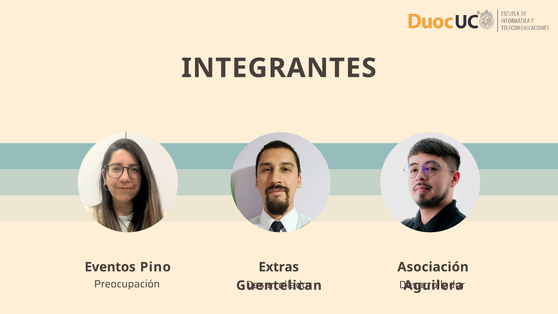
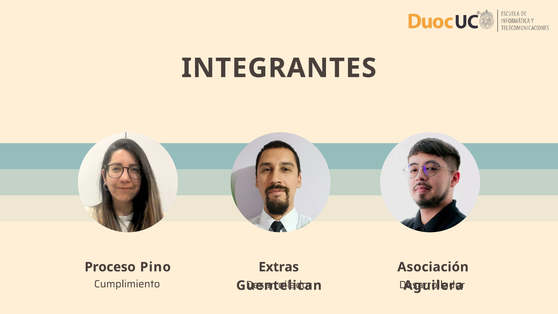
Eventos: Eventos -> Proceso
Preocupación: Preocupación -> Cumplimiento
